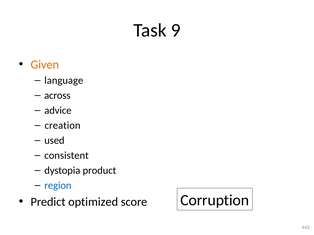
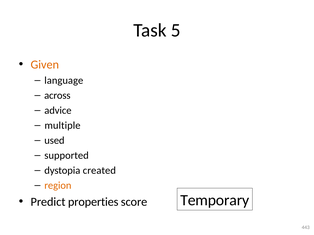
9: 9 -> 5
creation: creation -> multiple
consistent: consistent -> supported
product: product -> created
region colour: blue -> orange
optimized: optimized -> properties
Corruption: Corruption -> Temporary
